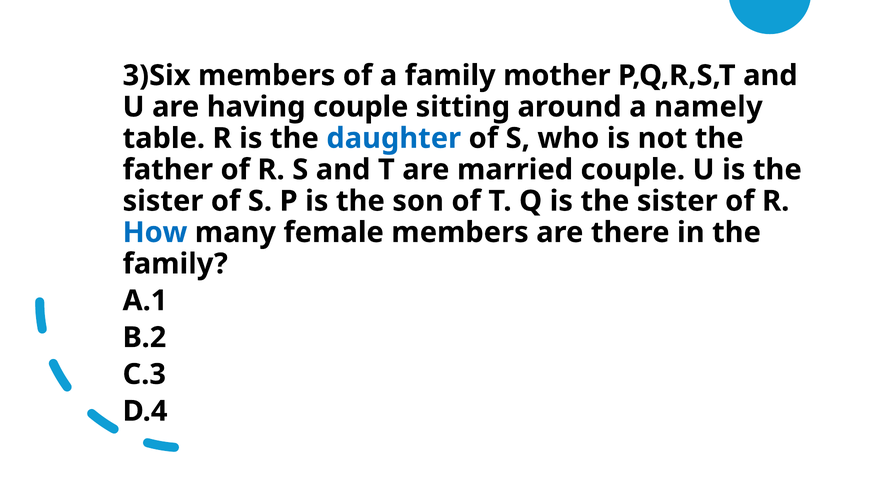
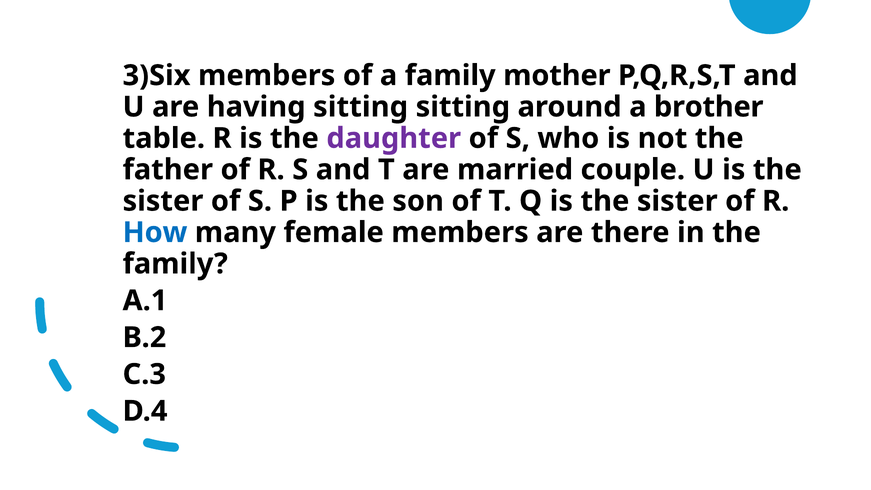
having couple: couple -> sitting
namely: namely -> brother
daughter colour: blue -> purple
